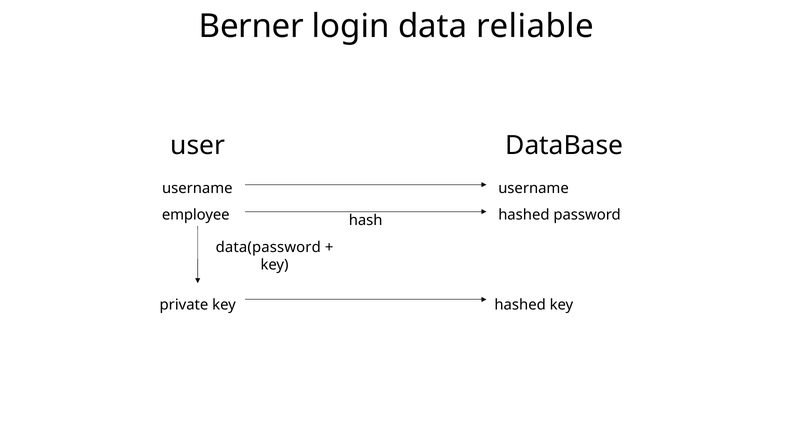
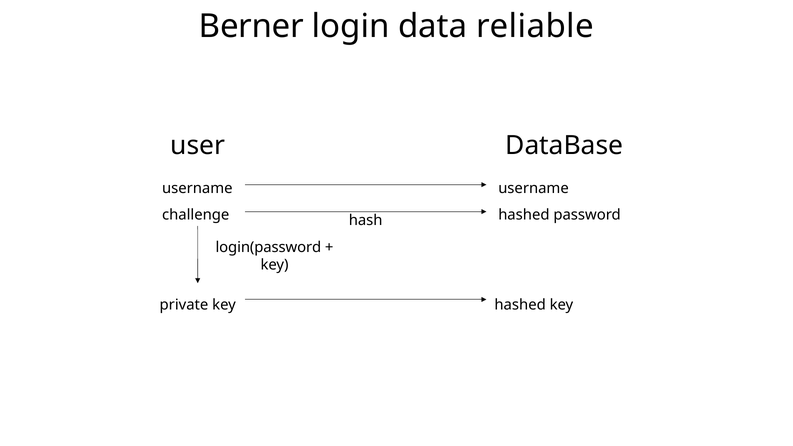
employee: employee -> challenge
data(password: data(password -> login(password
